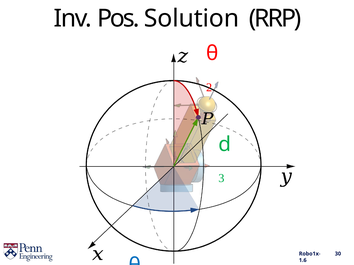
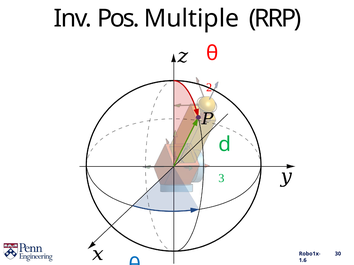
Solution: Solution -> Multiple
